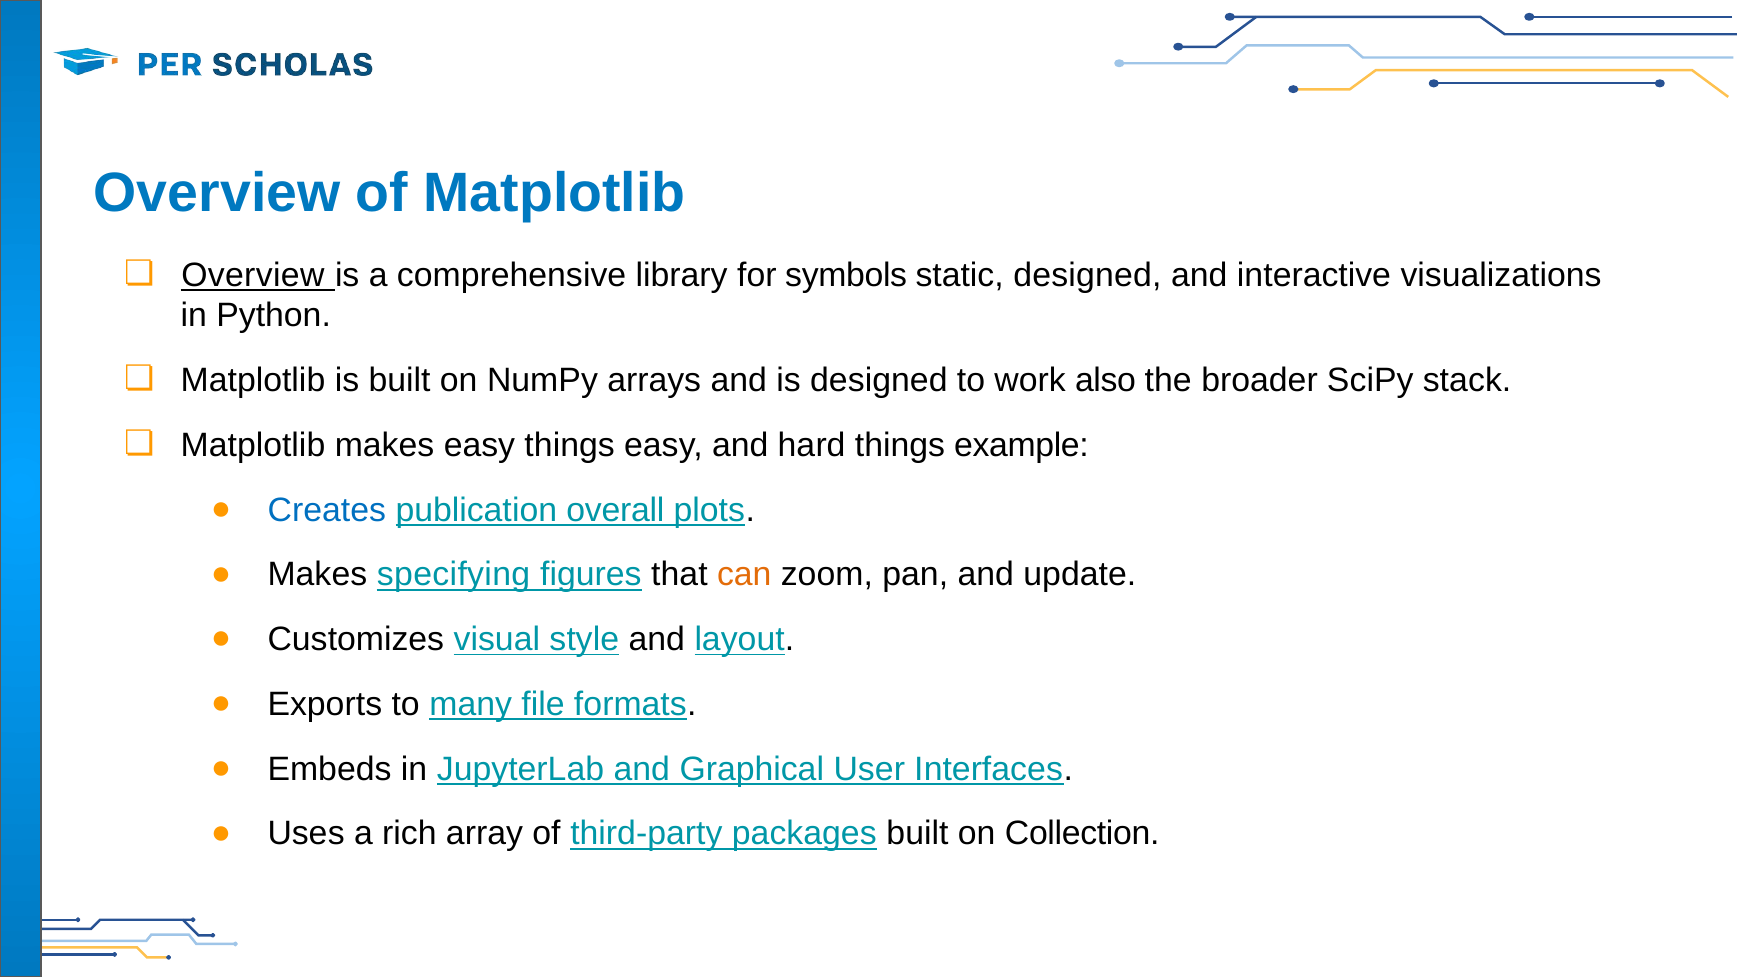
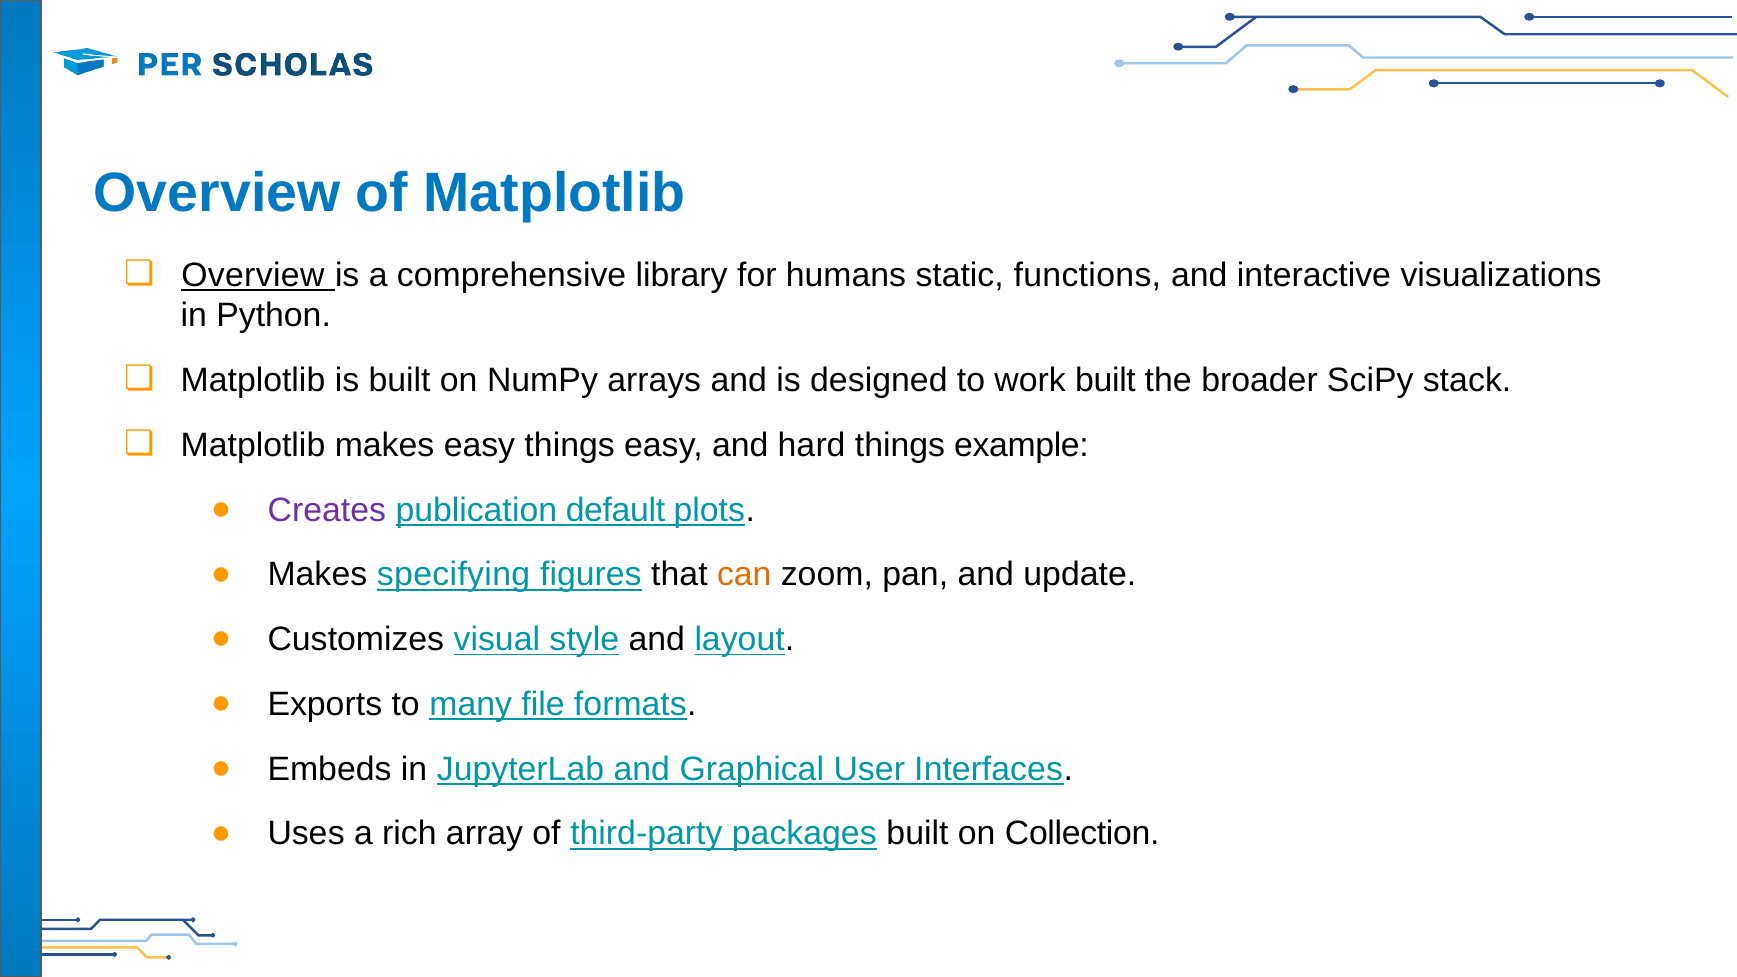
symbols: symbols -> humans
static designed: designed -> functions
work also: also -> built
Creates colour: blue -> purple
overall: overall -> default
